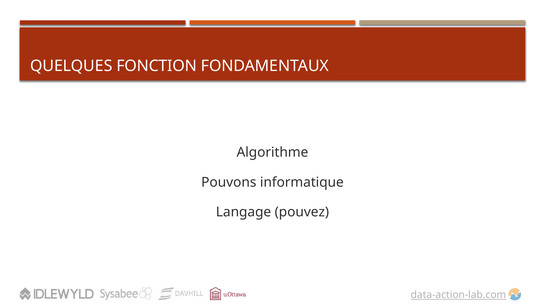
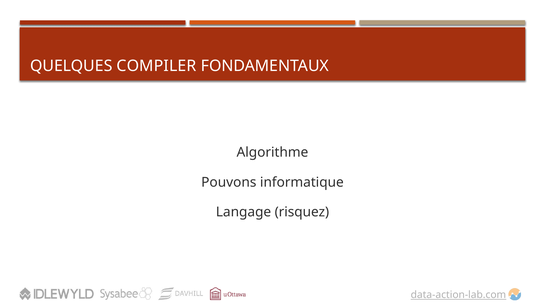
FONCTION: FONCTION -> COMPILER
pouvez: pouvez -> risquez
